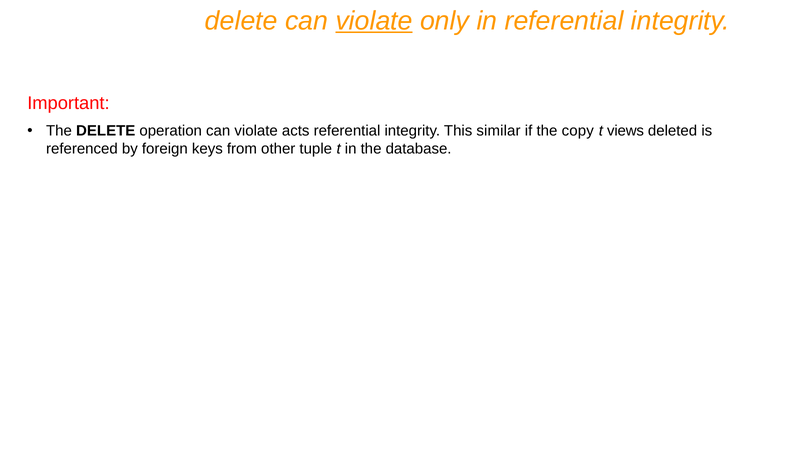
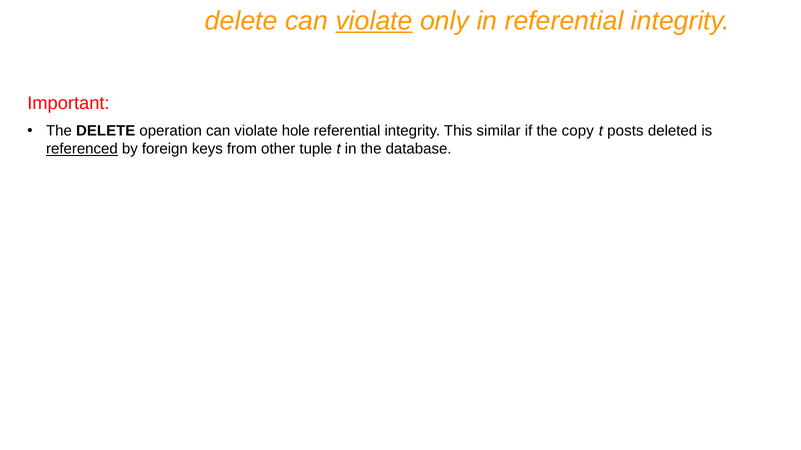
acts: acts -> hole
views: views -> posts
referenced underline: none -> present
